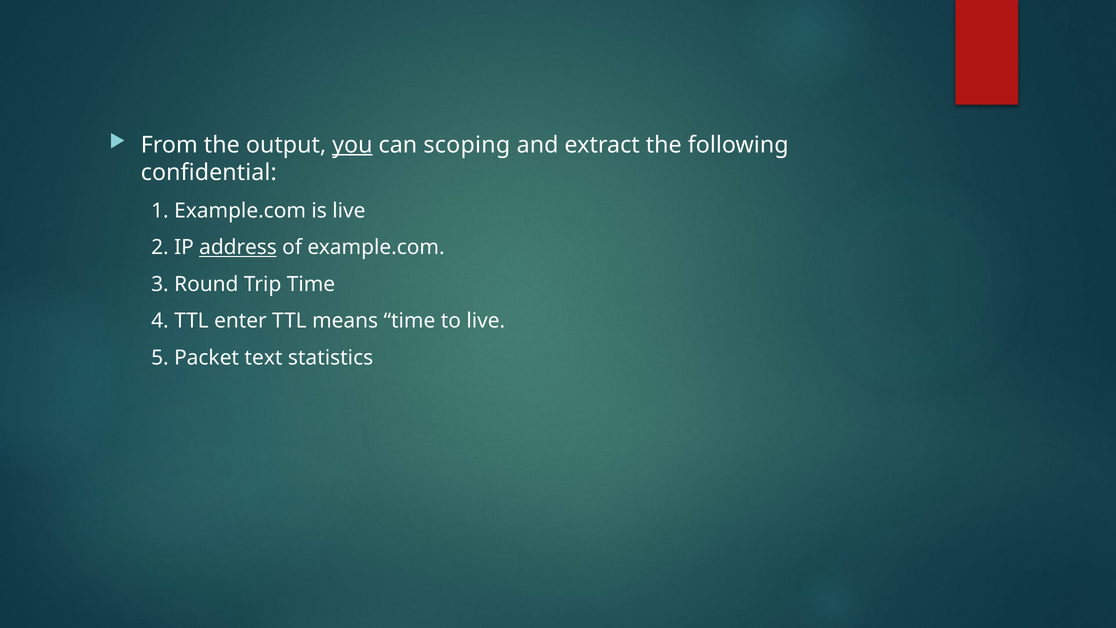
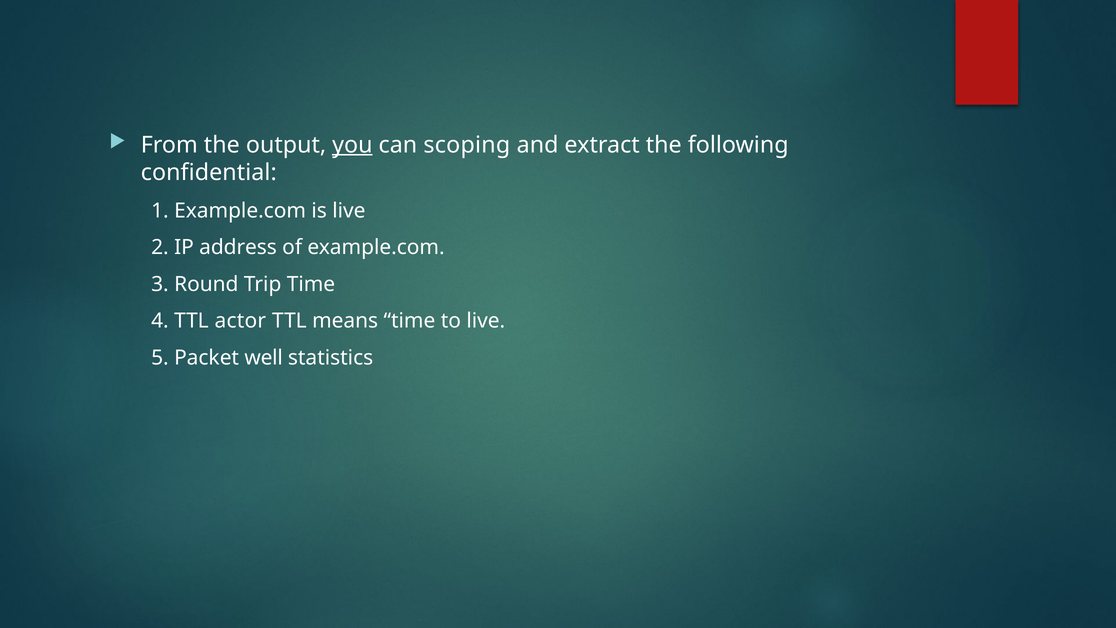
address underline: present -> none
enter: enter -> actor
text: text -> well
